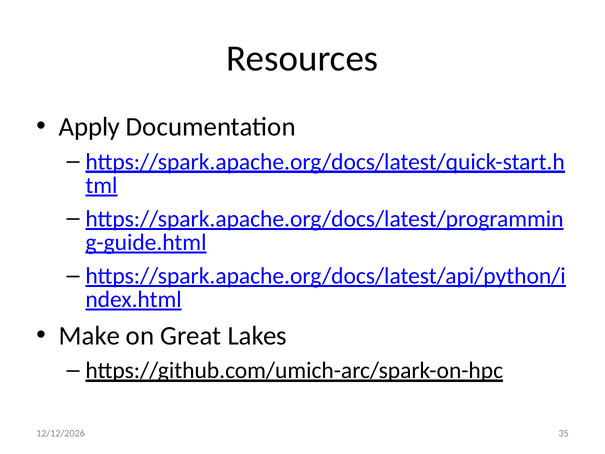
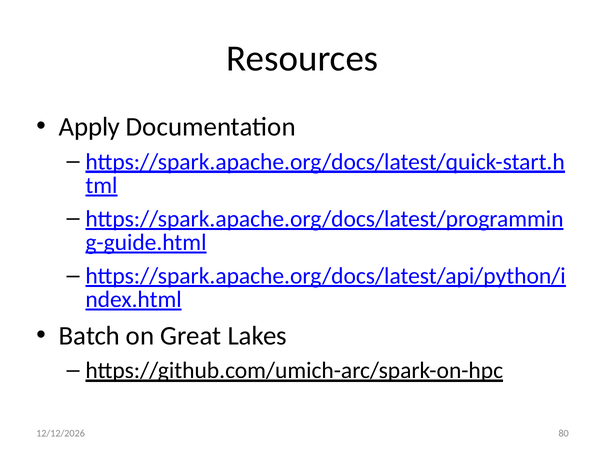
Make: Make -> Batch
35: 35 -> 80
